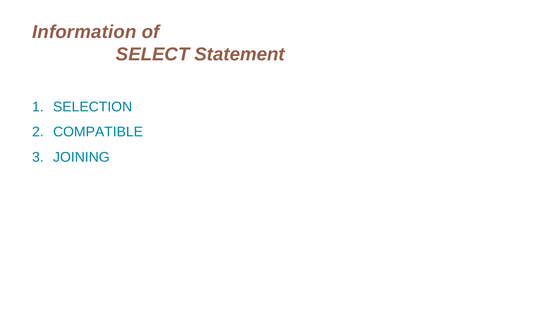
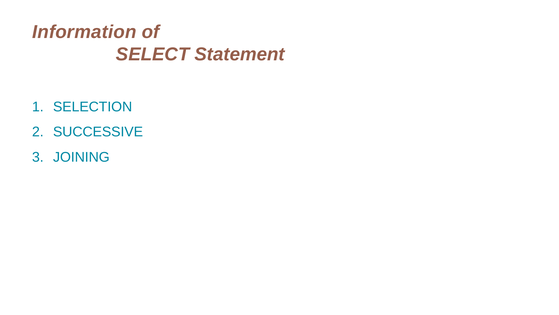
COMPATIBLE: COMPATIBLE -> SUCCESSIVE
